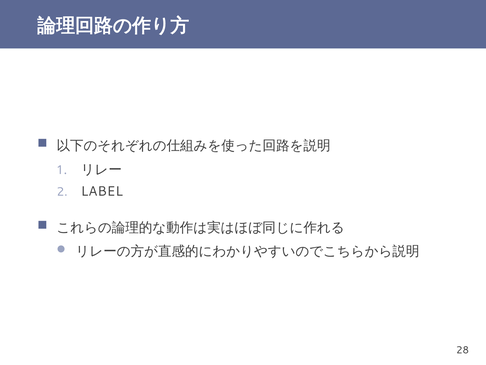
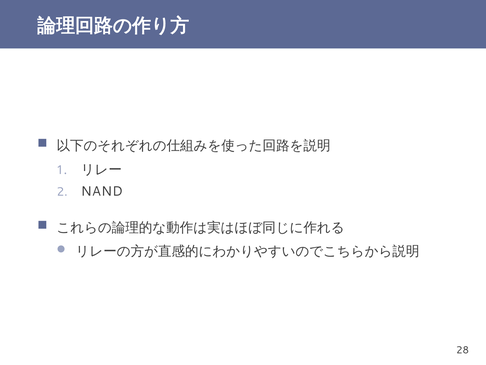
LABEL: LABEL -> NAND
